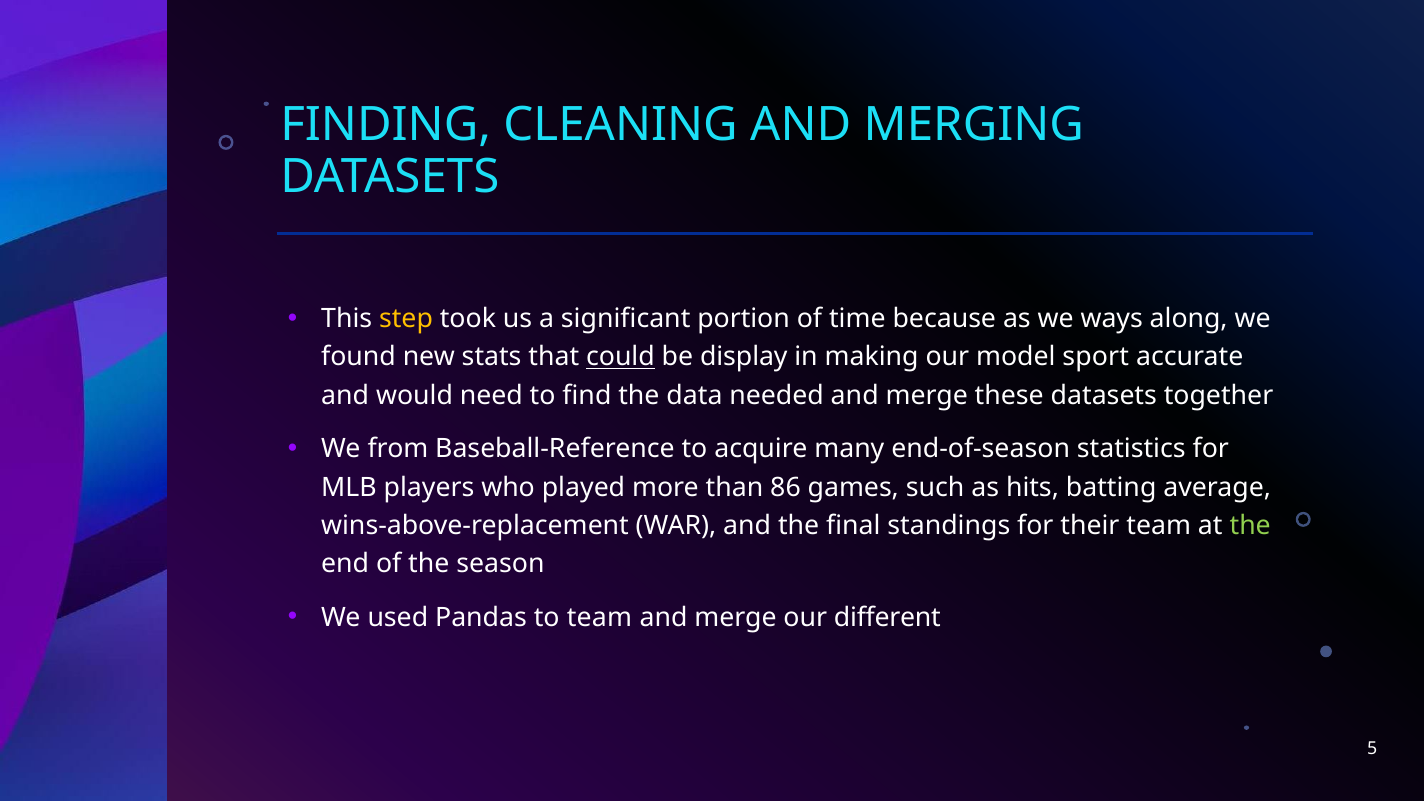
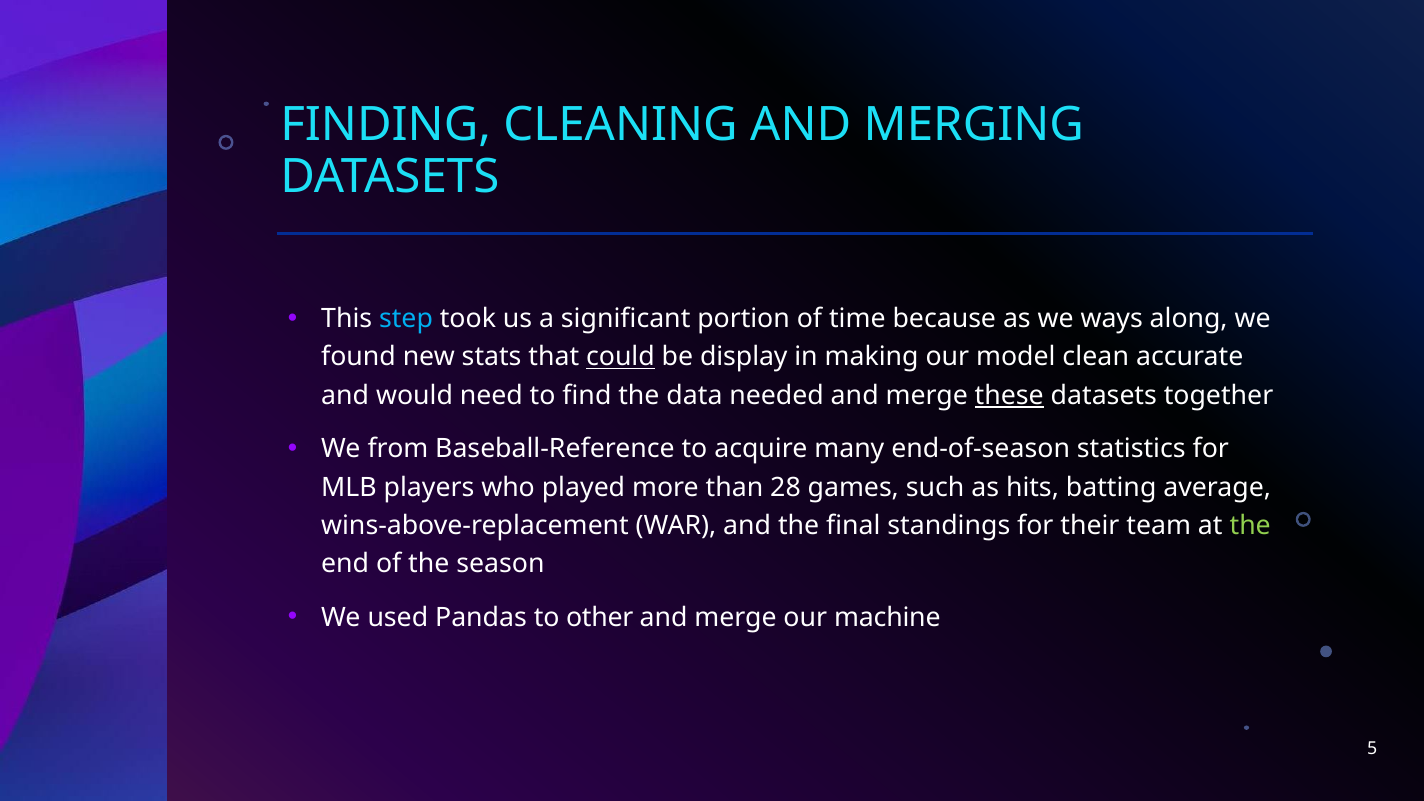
step colour: yellow -> light blue
sport: sport -> clean
these underline: none -> present
86: 86 -> 28
to team: team -> other
different: different -> machine
